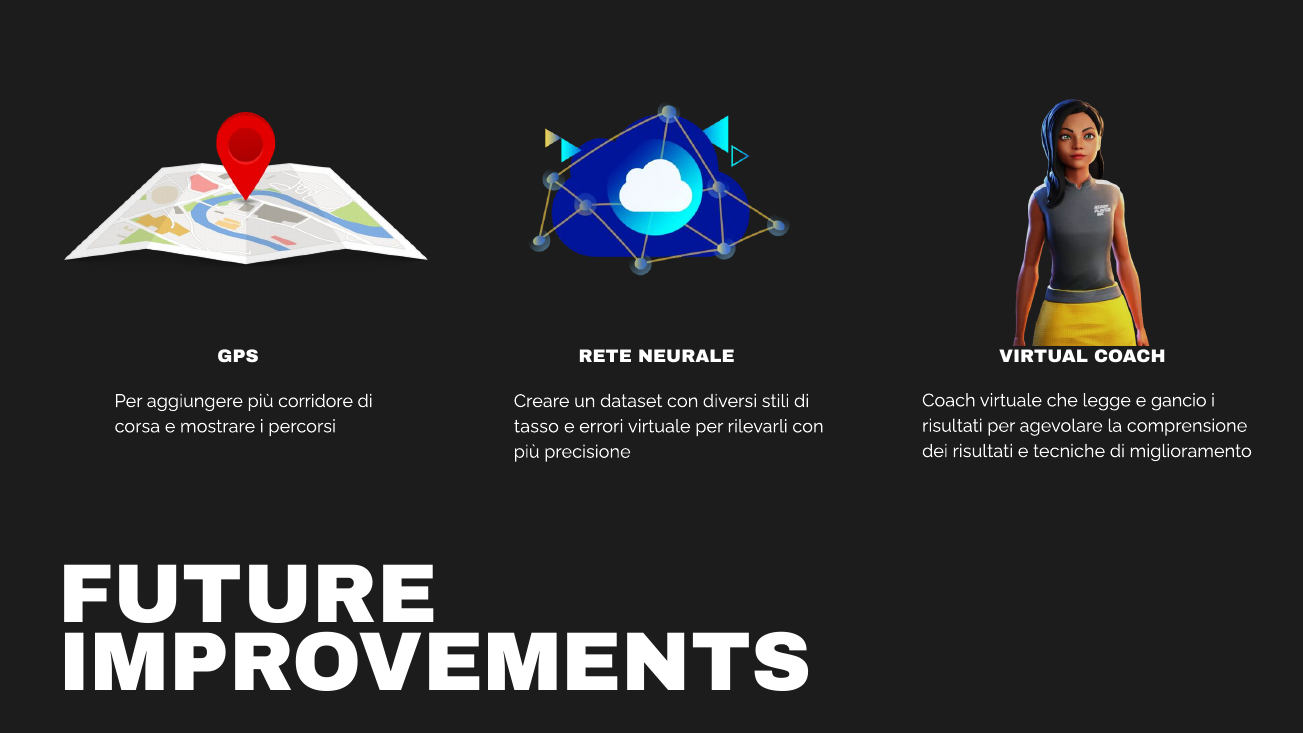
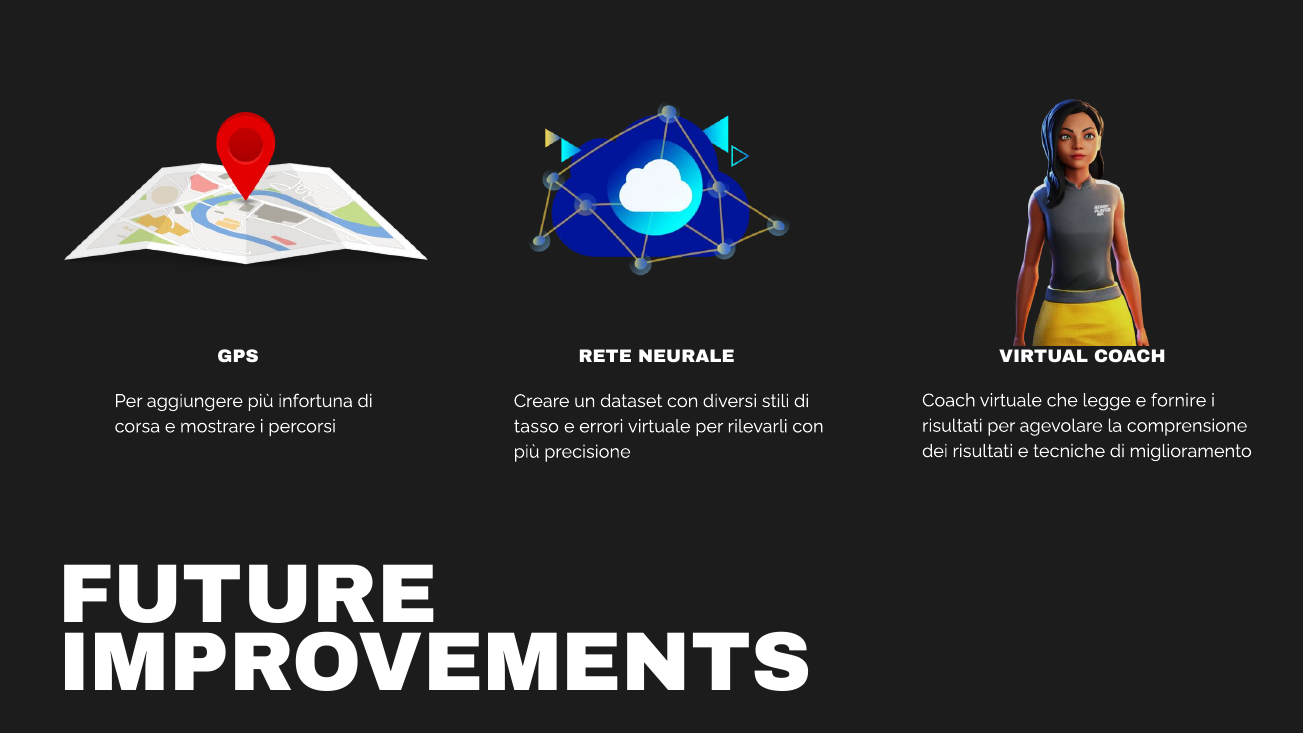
gancio: gancio -> fornire
corridore: corridore -> infortuna
